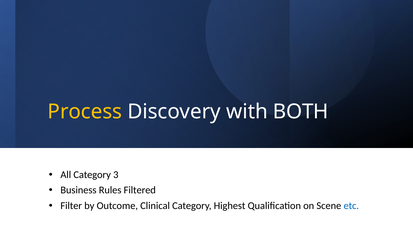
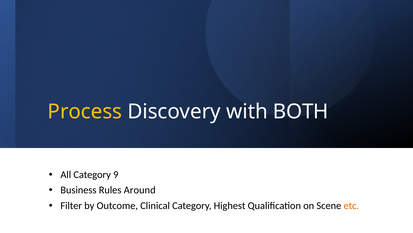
3: 3 -> 9
Filtered: Filtered -> Around
etc colour: blue -> orange
